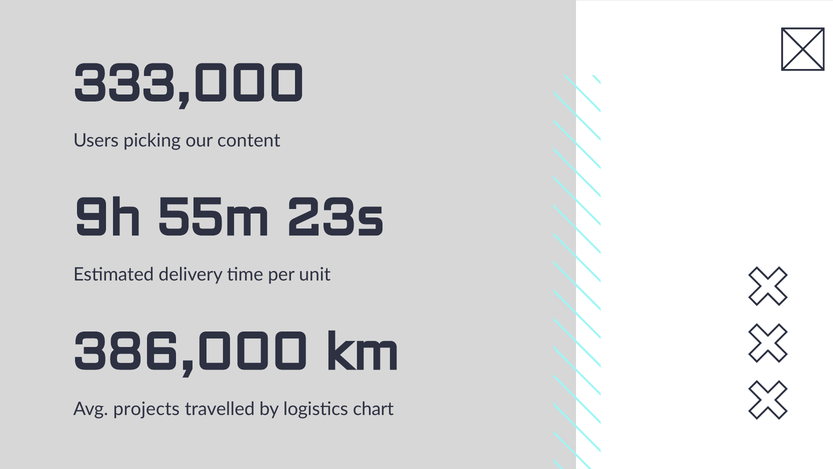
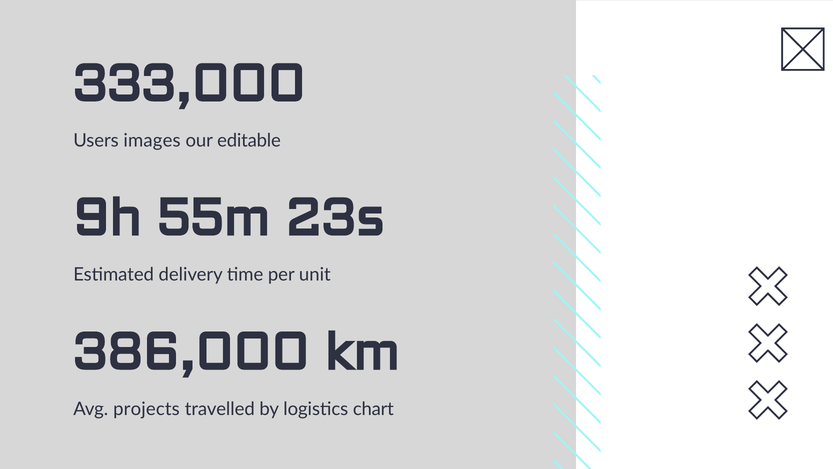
picking: picking -> images
content: content -> editable
